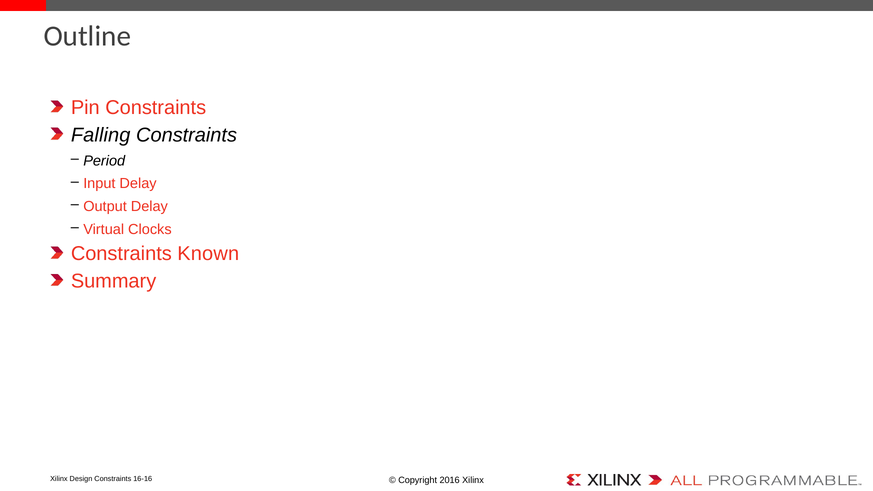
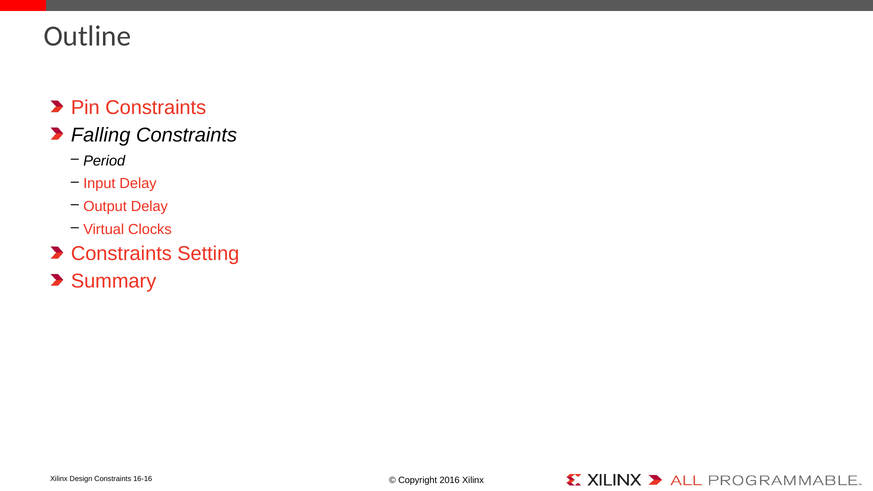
Known: Known -> Setting
